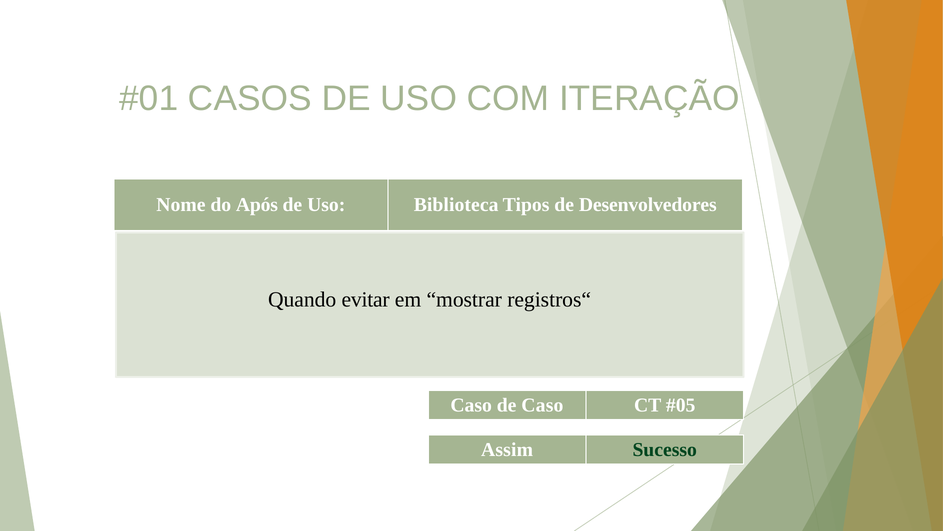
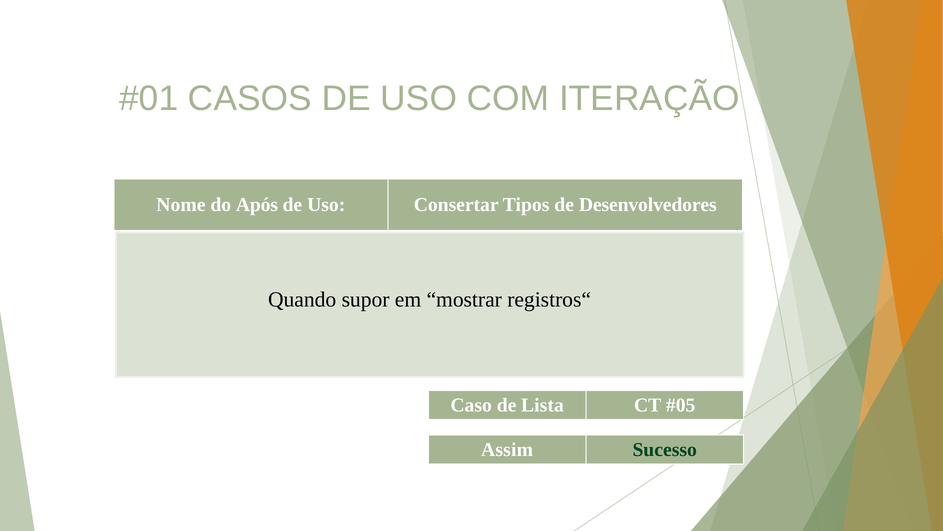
Biblioteca: Biblioteca -> Consertar
evitar: evitar -> supor
de Caso: Caso -> Lista
